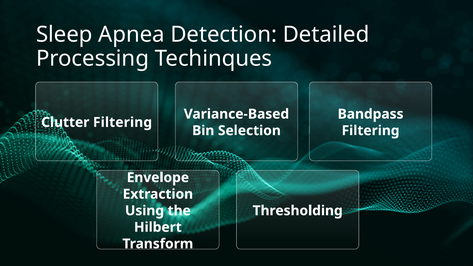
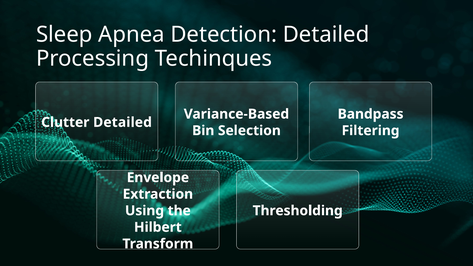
Clutter Filtering: Filtering -> Detailed
